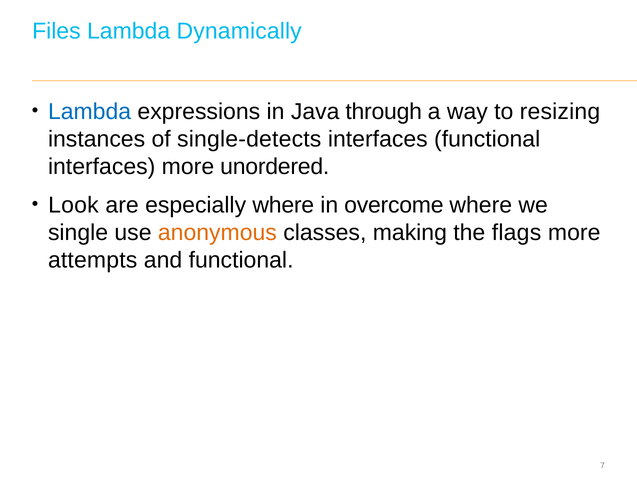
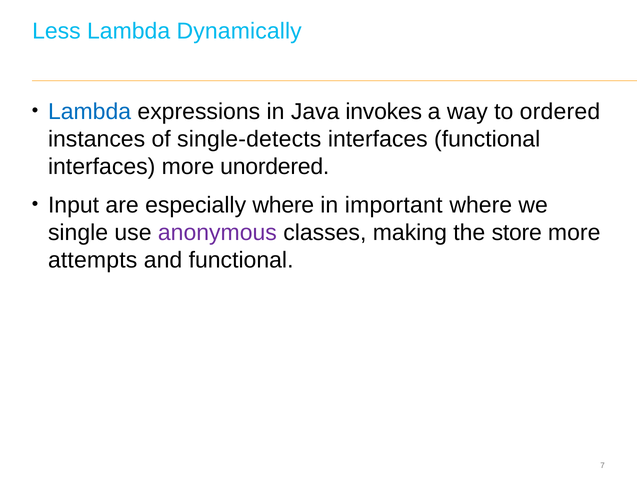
Files: Files -> Less
through: through -> invokes
resizing: resizing -> ordered
Look: Look -> Input
overcome: overcome -> important
anonymous colour: orange -> purple
flags: flags -> store
